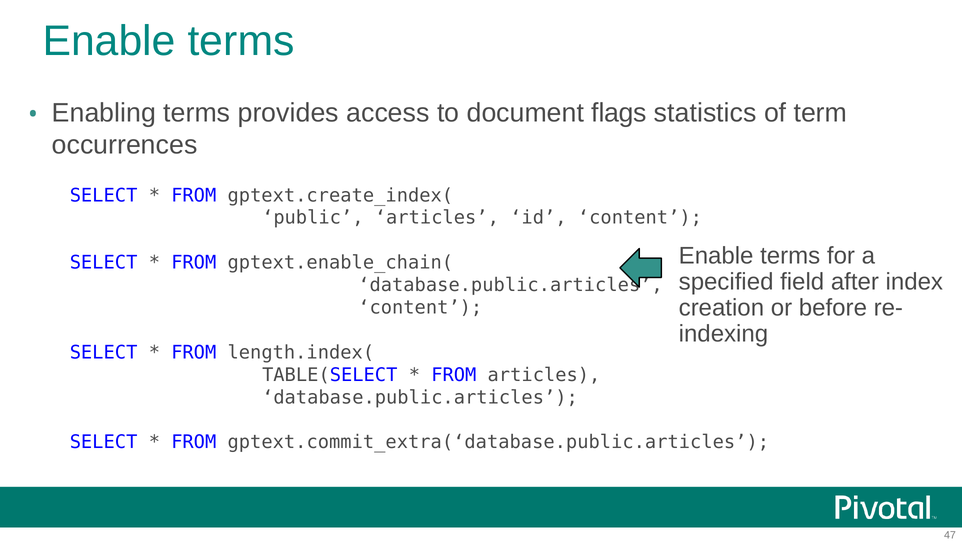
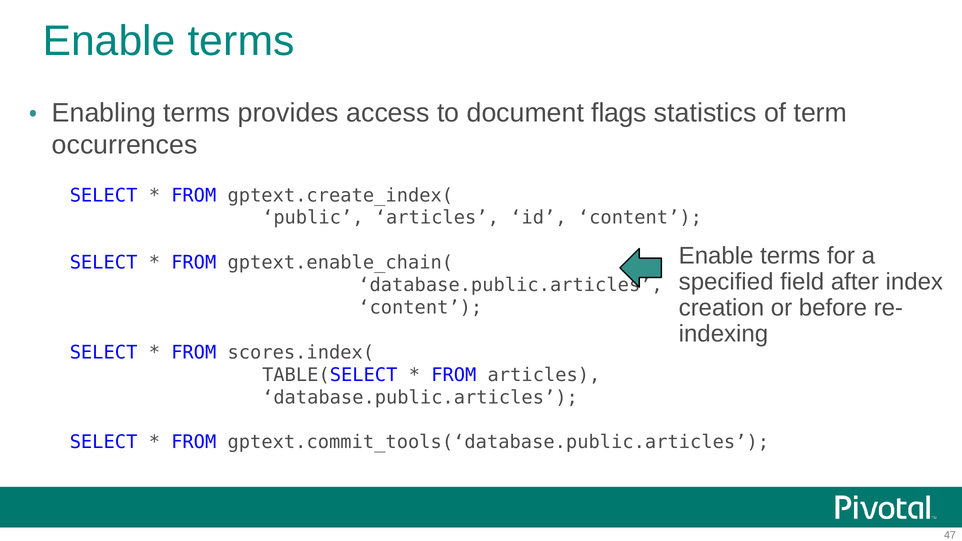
length.index(: length.index( -> scores.index(
gptext.commit_extra(‘database.public.articles: gptext.commit_extra(‘database.public.articles -> gptext.commit_tools(‘database.public.articles
